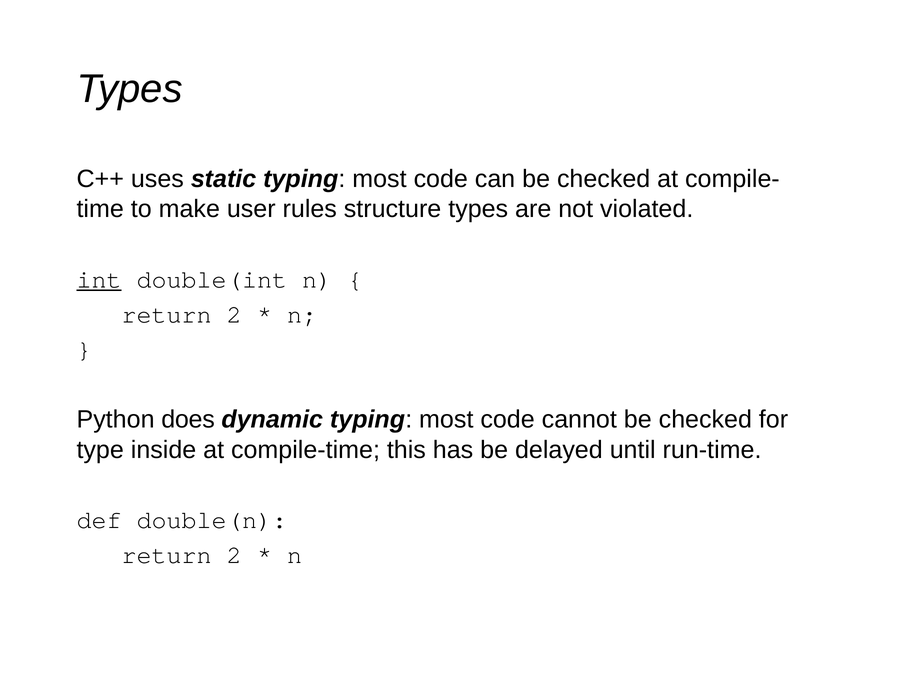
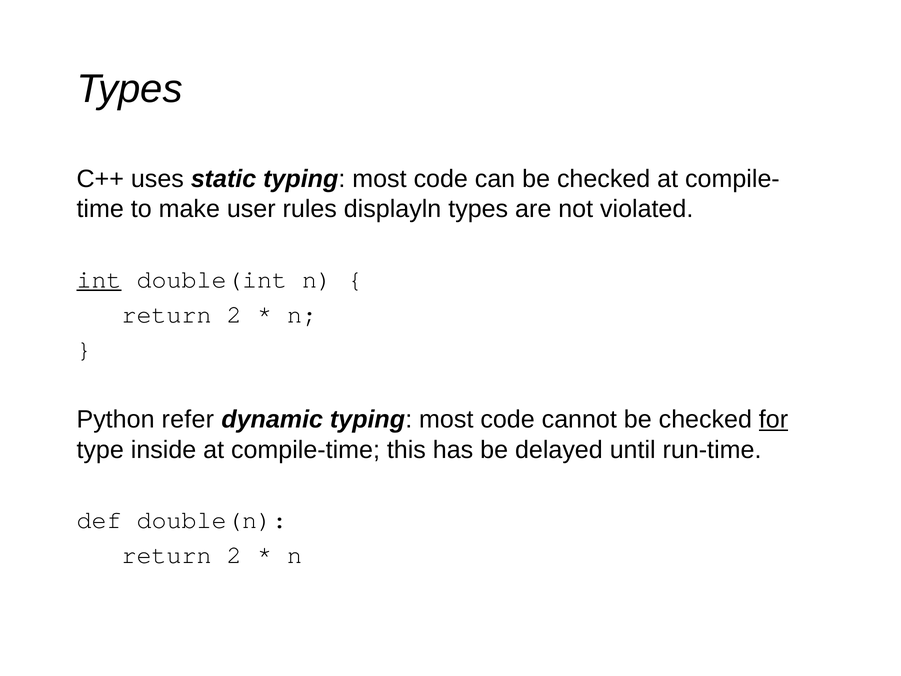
structure: structure -> displayln
does: does -> refer
for underline: none -> present
